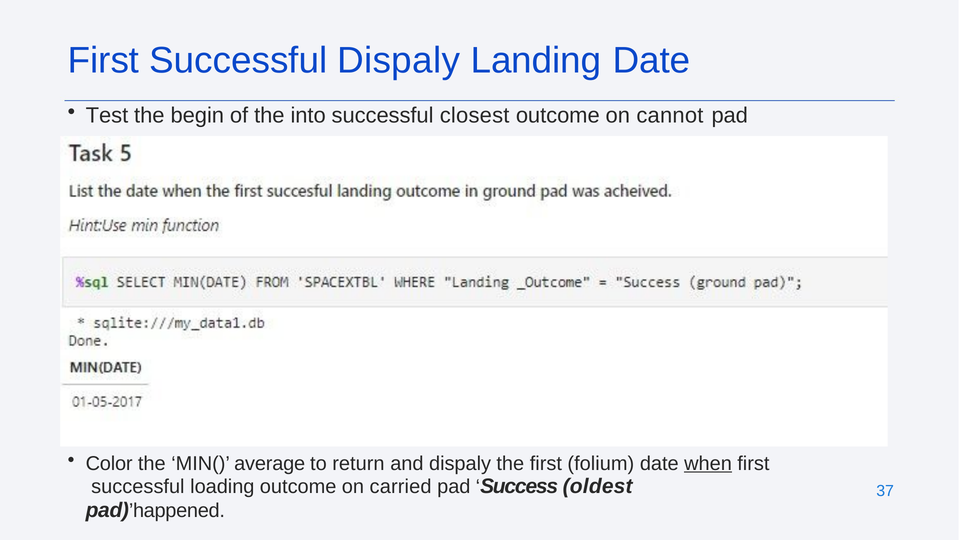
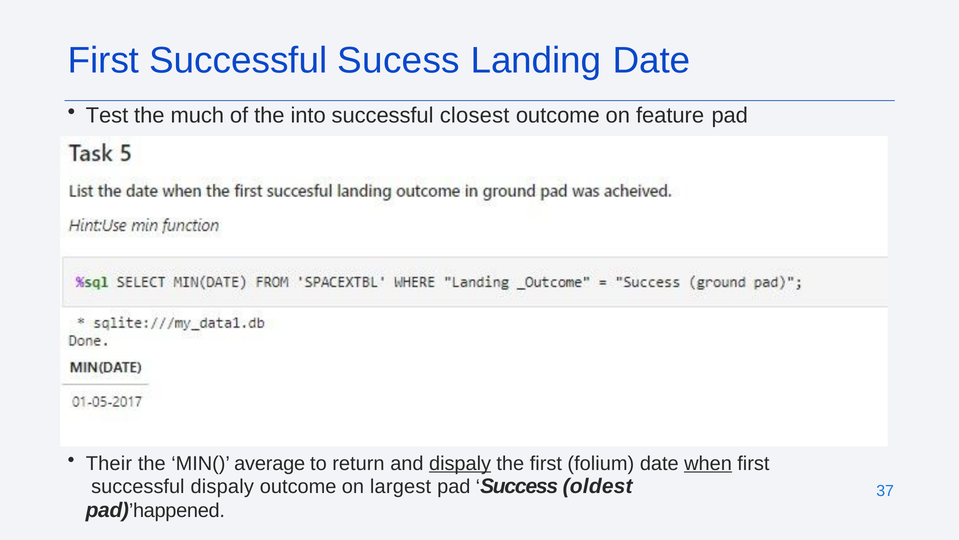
Successful Dispaly: Dispaly -> Sucess
begin: begin -> much
cannot: cannot -> feature
Color: Color -> Their
dispaly at (460, 463) underline: none -> present
successful loading: loading -> dispaly
carried: carried -> largest
